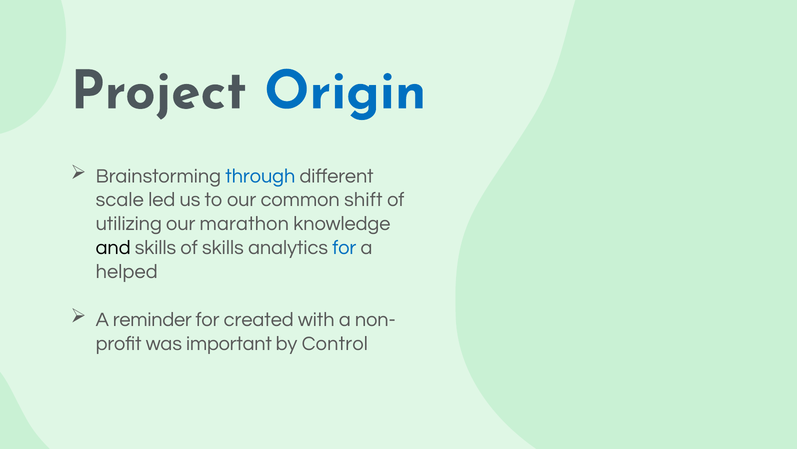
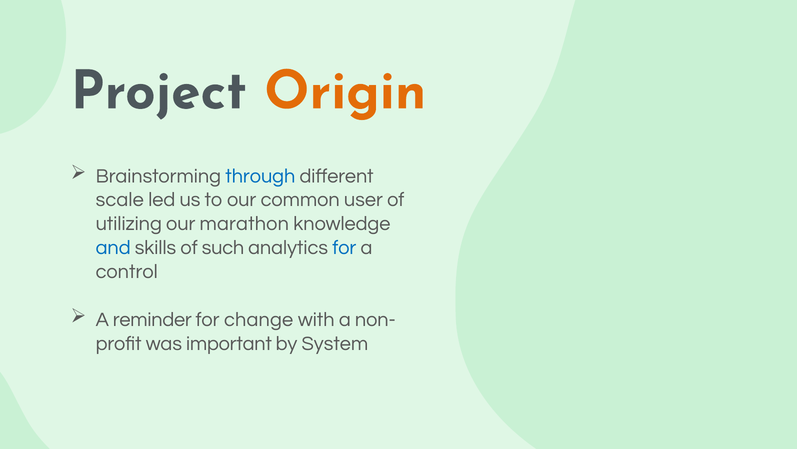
Origin colour: blue -> orange
shift: shift -> user
and colour: black -> blue
of skills: skills -> such
helped: helped -> control
created: created -> change
Control: Control -> System
